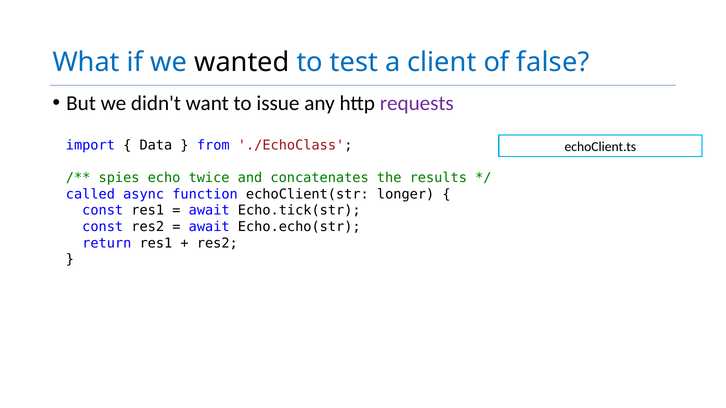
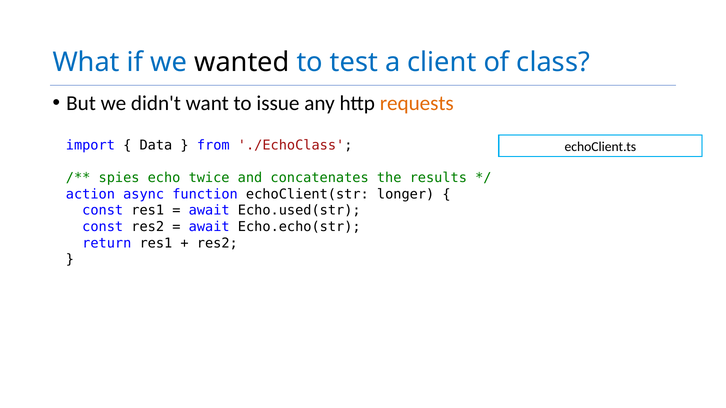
false: false -> class
requests colour: purple -> orange
called: called -> action
Echo.tick(str: Echo.tick(str -> Echo.used(str
